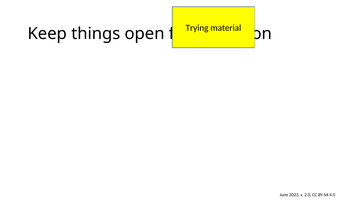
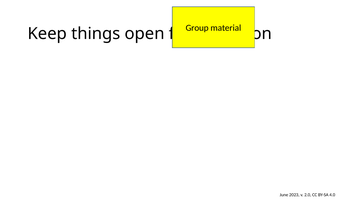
Trying: Trying -> Group
